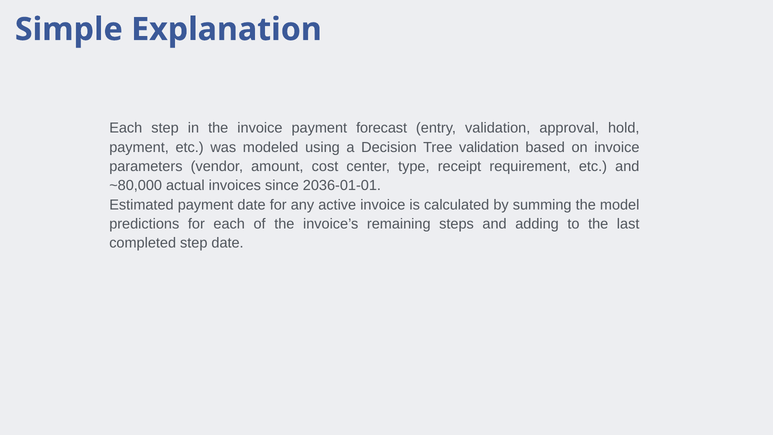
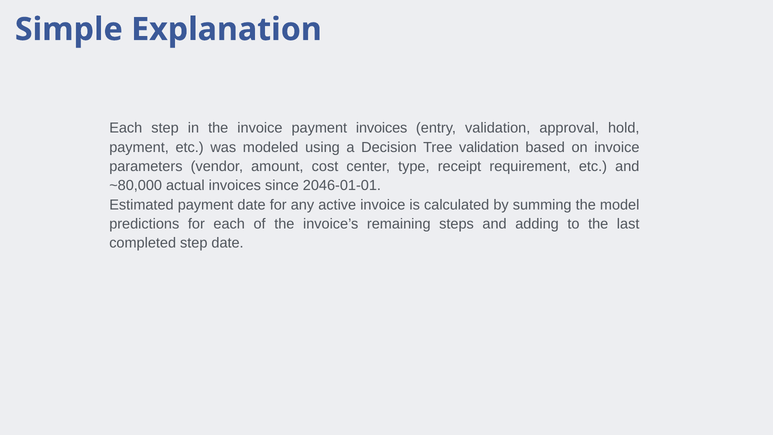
payment forecast: forecast -> invoices
2036-01-01: 2036-01-01 -> 2046-01-01
